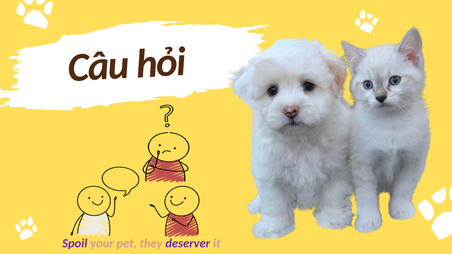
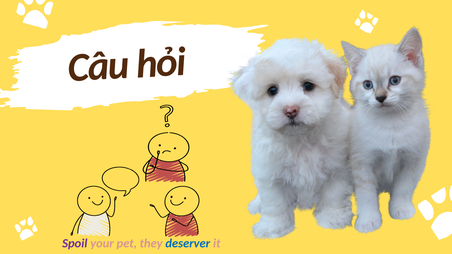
deserver colour: purple -> blue
